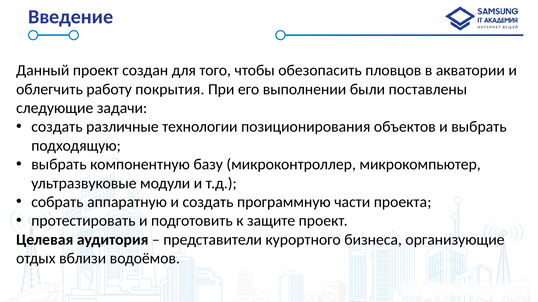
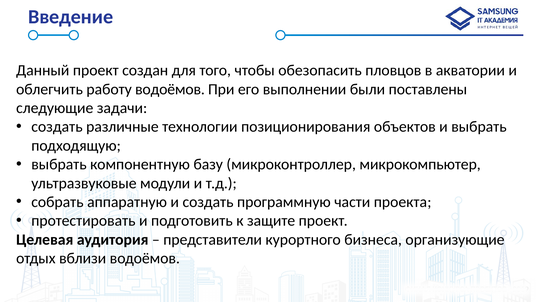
работу покрытия: покрытия -> водоёмов
